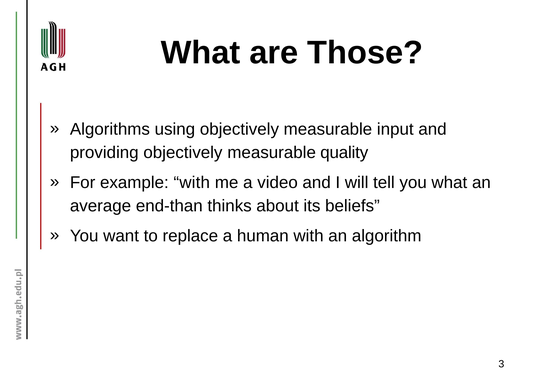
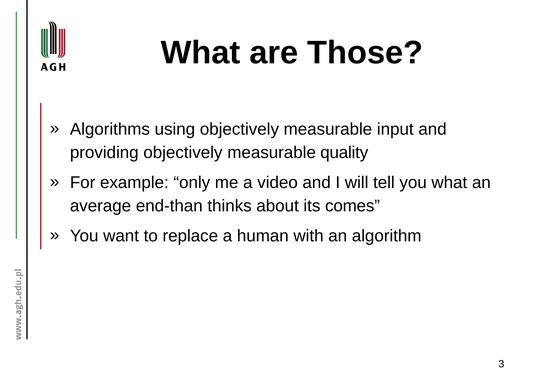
example with: with -> only
beliefs: beliefs -> comes
